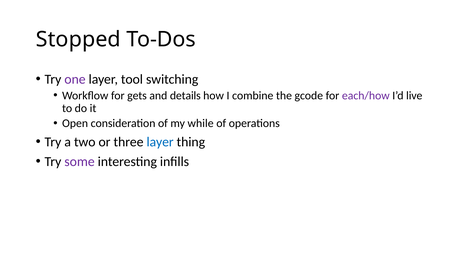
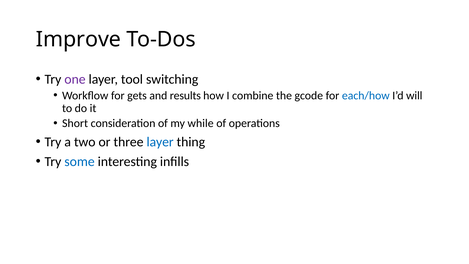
Stopped: Stopped -> Improve
details: details -> results
each/how colour: purple -> blue
live: live -> will
Open: Open -> Short
some colour: purple -> blue
